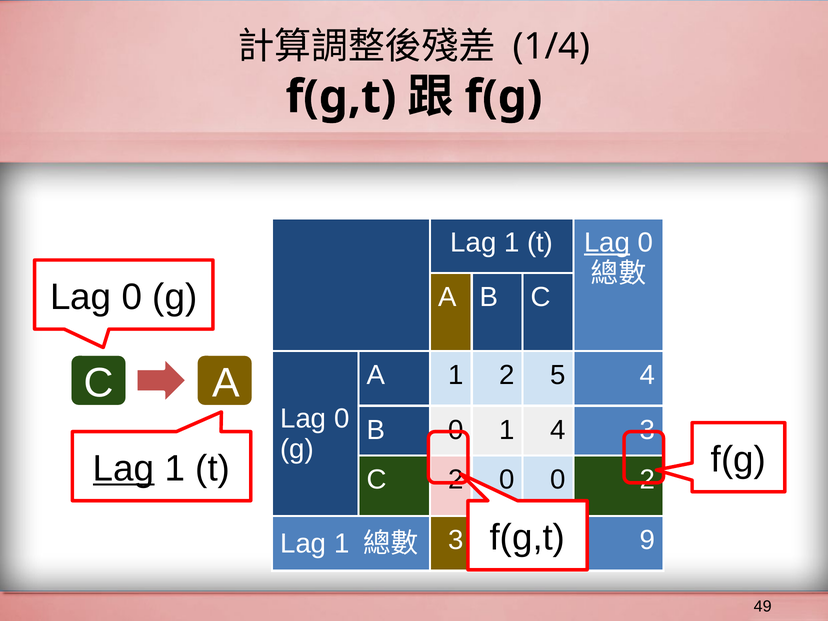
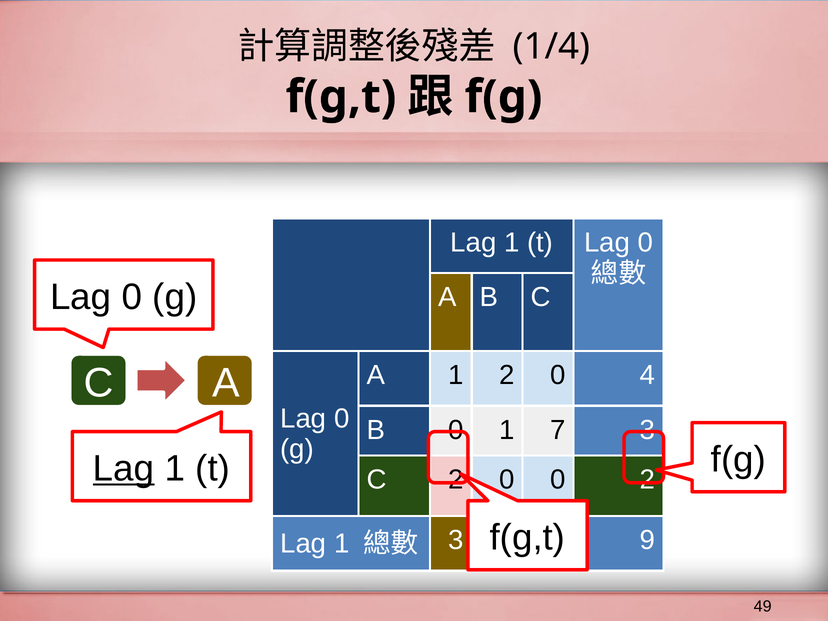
Lag at (607, 243) underline: present -> none
1 2 5: 5 -> 0
1 4: 4 -> 7
